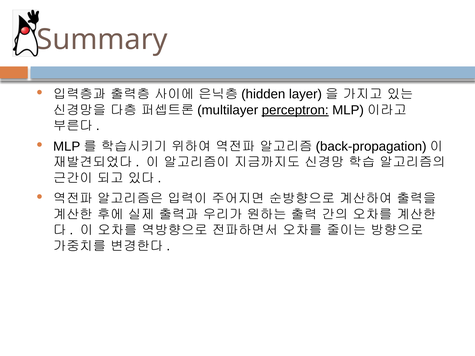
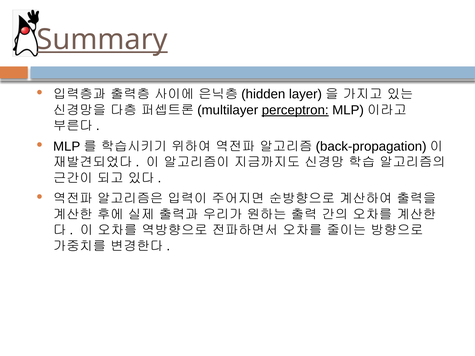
Summary underline: none -> present
